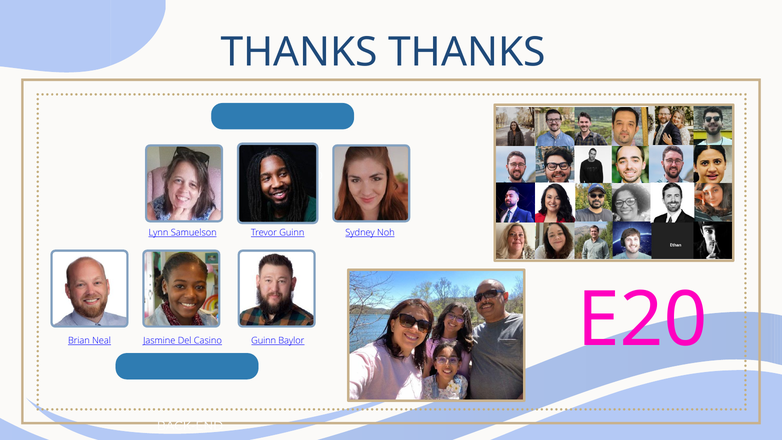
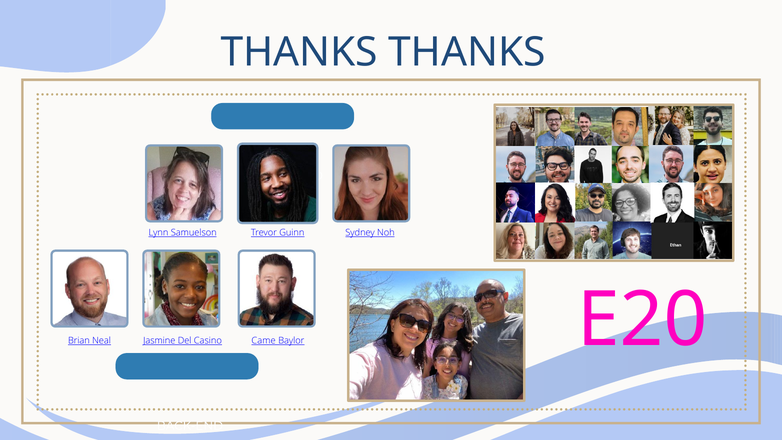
Casino Guinn: Guinn -> Came
